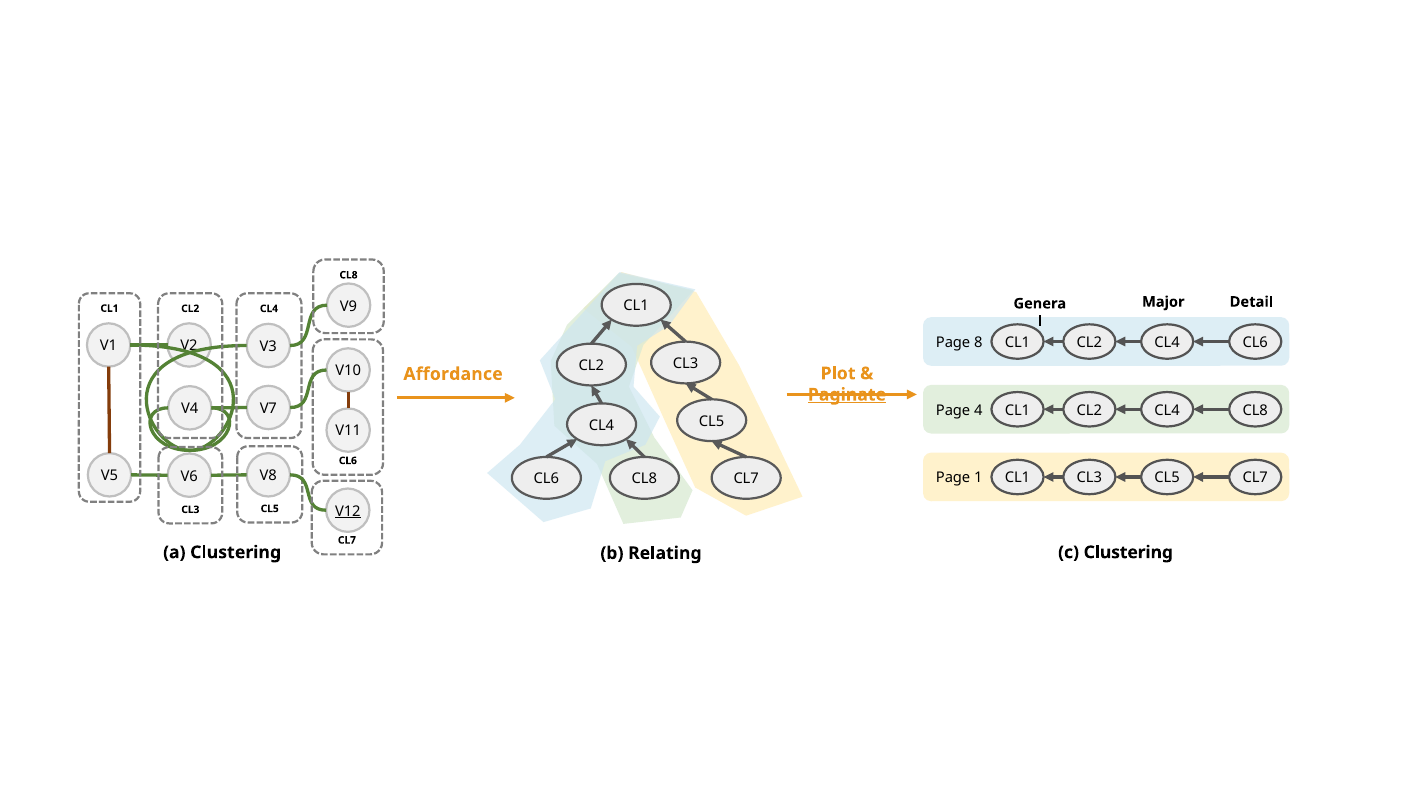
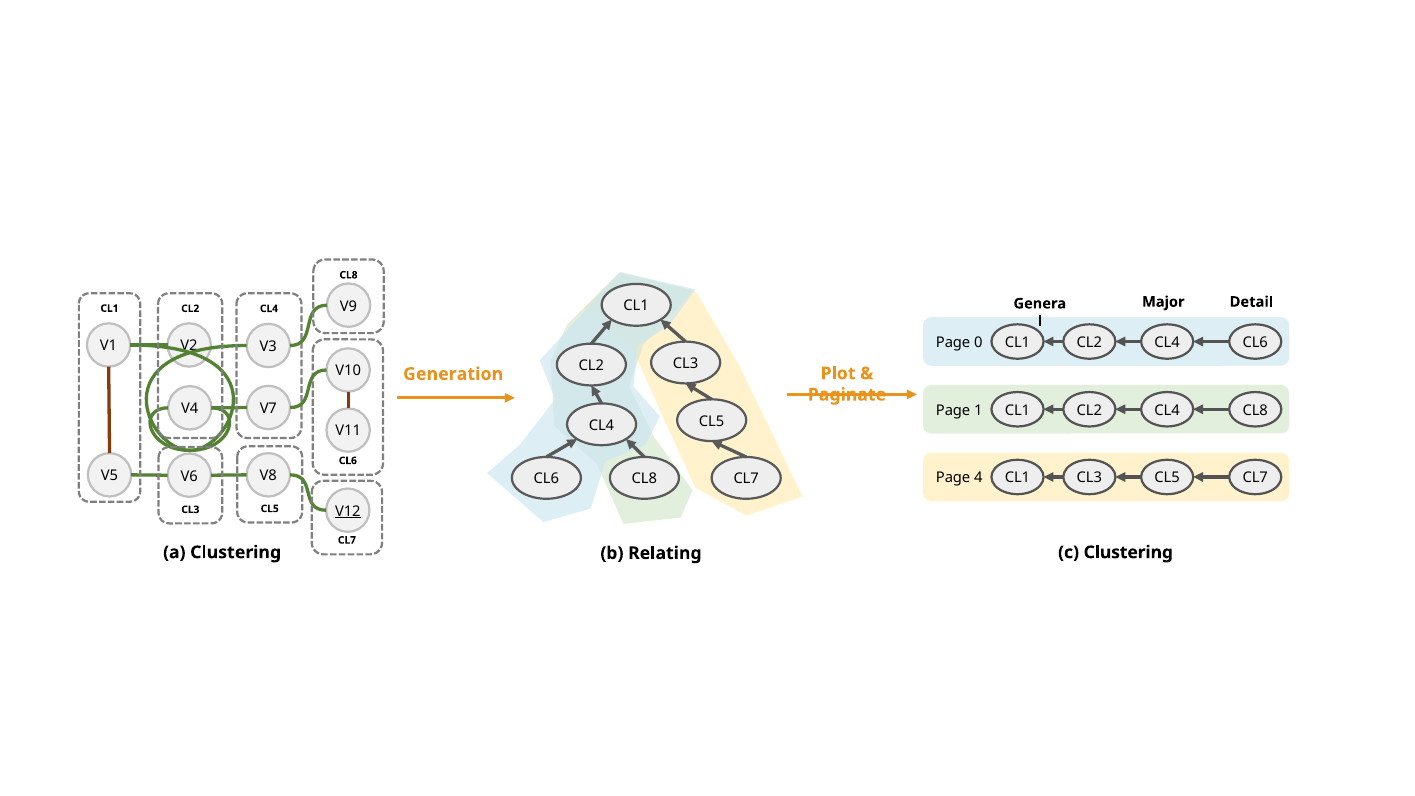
8: 8 -> 0
Affordance: Affordance -> Generation
Paginate underline: present -> none
4: 4 -> 1
1: 1 -> 4
